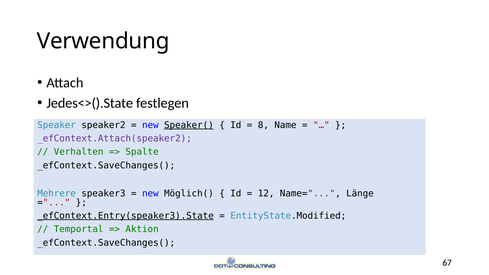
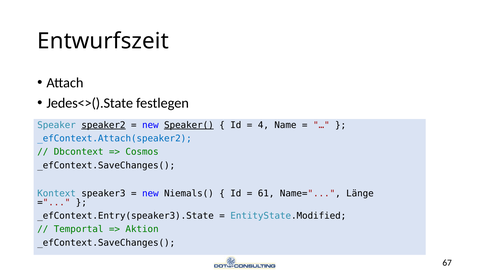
Verwendung: Verwendung -> Entwurfszeit
speaker2 underline: none -> present
8: 8 -> 4
_efContext.Attach(speaker2 colour: purple -> blue
Verhalten: Verhalten -> Dbcontext
Spalte: Spalte -> Cosmos
Mehrere: Mehrere -> Kontext
Möglich(: Möglich( -> Niemals(
12: 12 -> 61
_efContext.Entry(speaker3).State underline: present -> none
